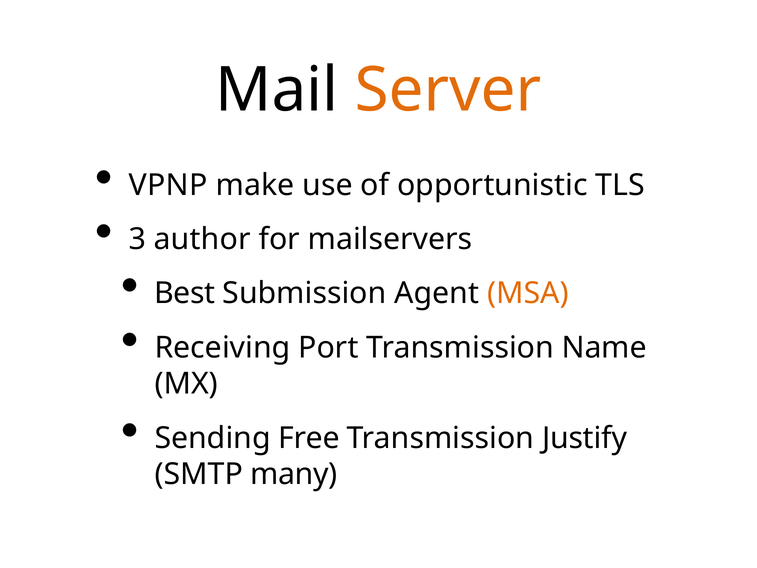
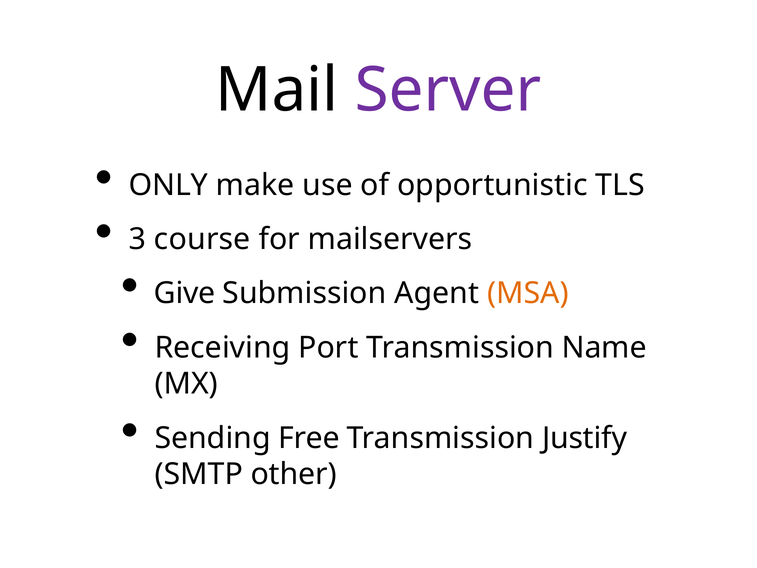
Server colour: orange -> purple
VPNP: VPNP -> ONLY
author: author -> course
Best: Best -> Give
many: many -> other
